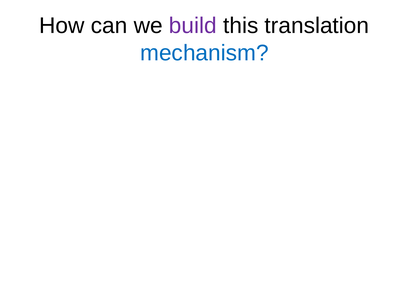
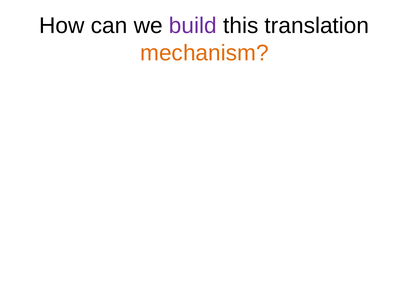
mechanism colour: blue -> orange
